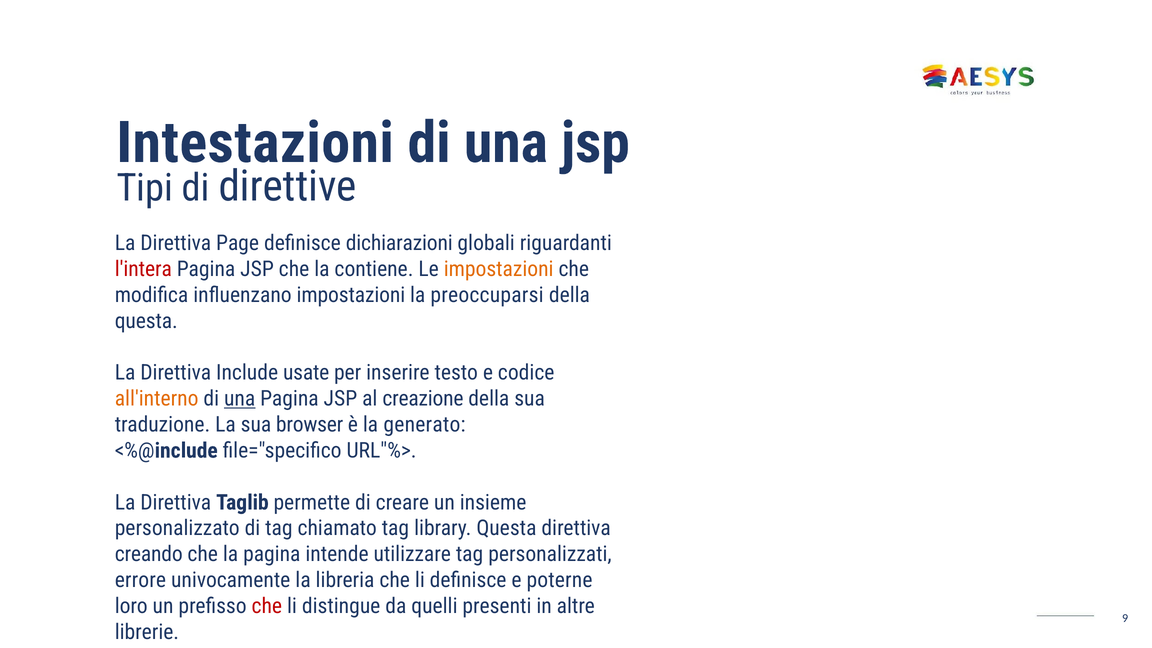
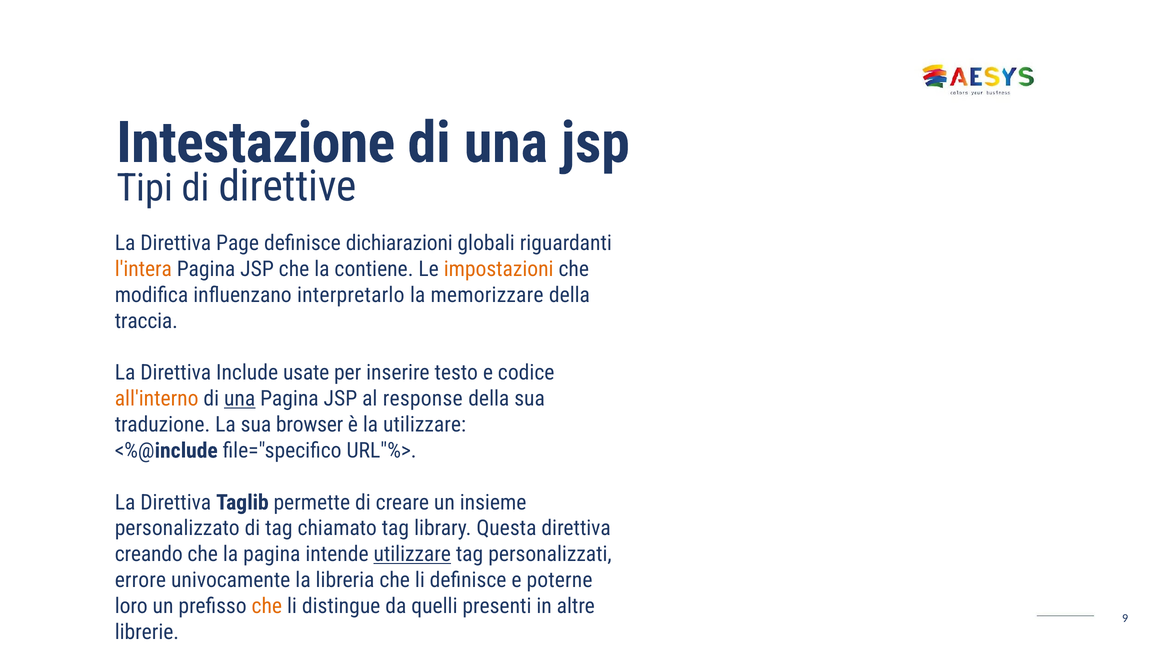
Intestazioni: Intestazioni -> Intestazione
l'intera colour: red -> orange
influenzano impostazioni: impostazioni -> interpretarlo
preoccuparsi: preoccuparsi -> memorizzare
questa at (146, 321): questa -> traccia
creazione: creazione -> response
la generato: generato -> utilizzare
utilizzare at (412, 554) underline: none -> present
che at (267, 606) colour: red -> orange
